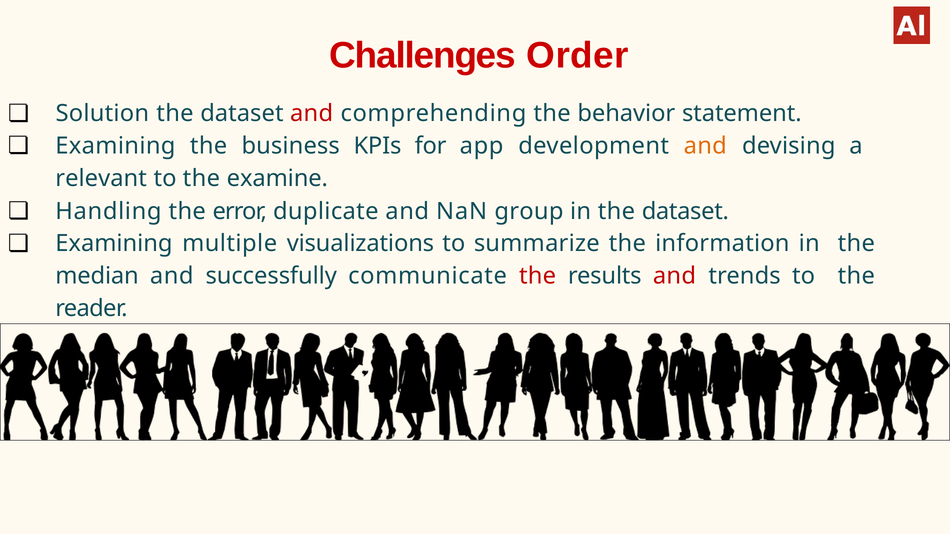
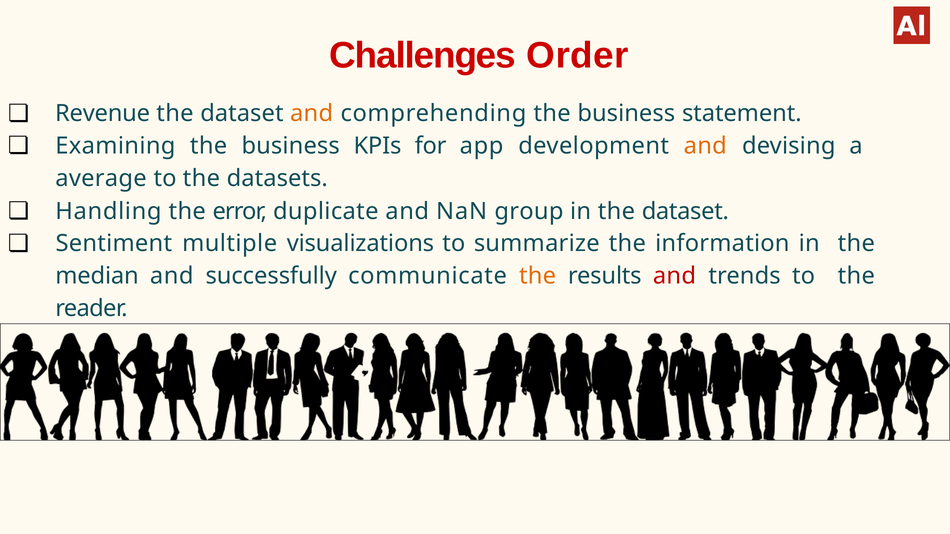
Solution: Solution -> Revenue
and at (312, 114) colour: red -> orange
comprehending the behavior: behavior -> business
relevant: relevant -> average
examine: examine -> datasets
Examining at (114, 244): Examining -> Sentiment
the at (538, 276) colour: red -> orange
